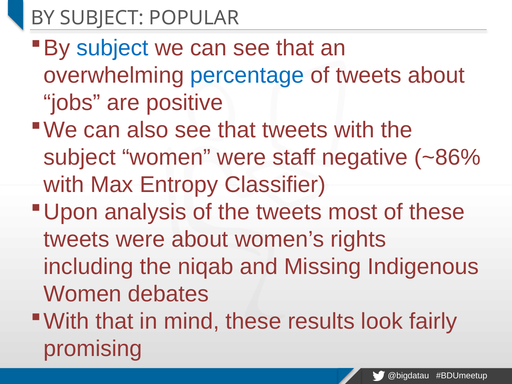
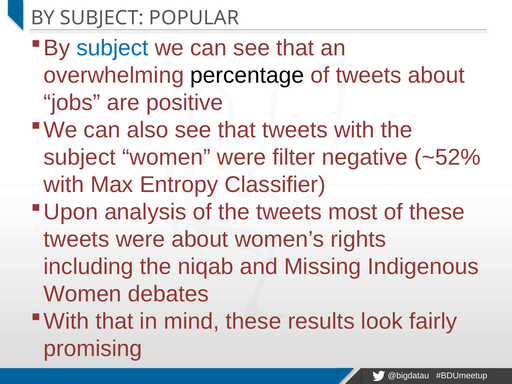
percentage colour: blue -> black
staff: staff -> filter
~86%: ~86% -> ~52%
